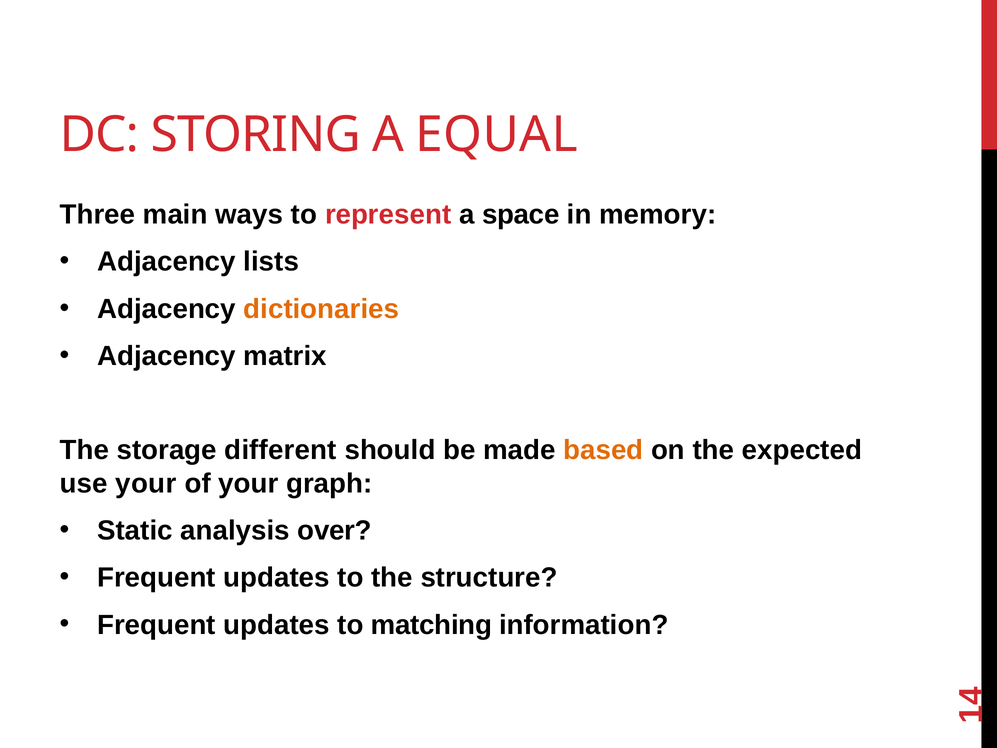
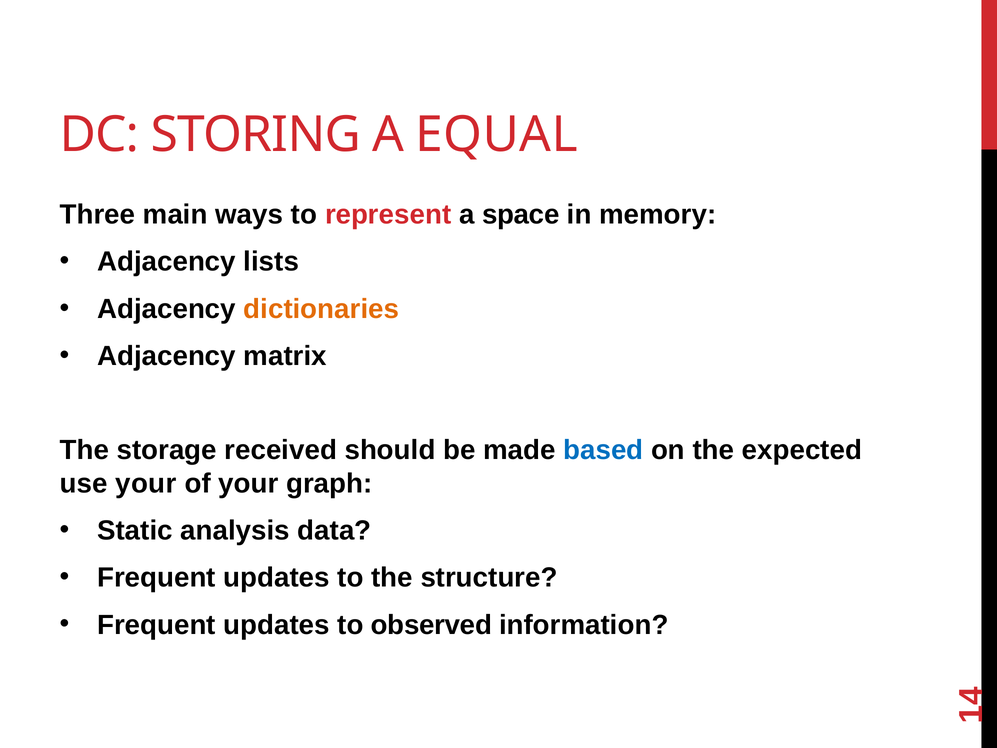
different: different -> received
based colour: orange -> blue
over: over -> data
matching: matching -> observed
